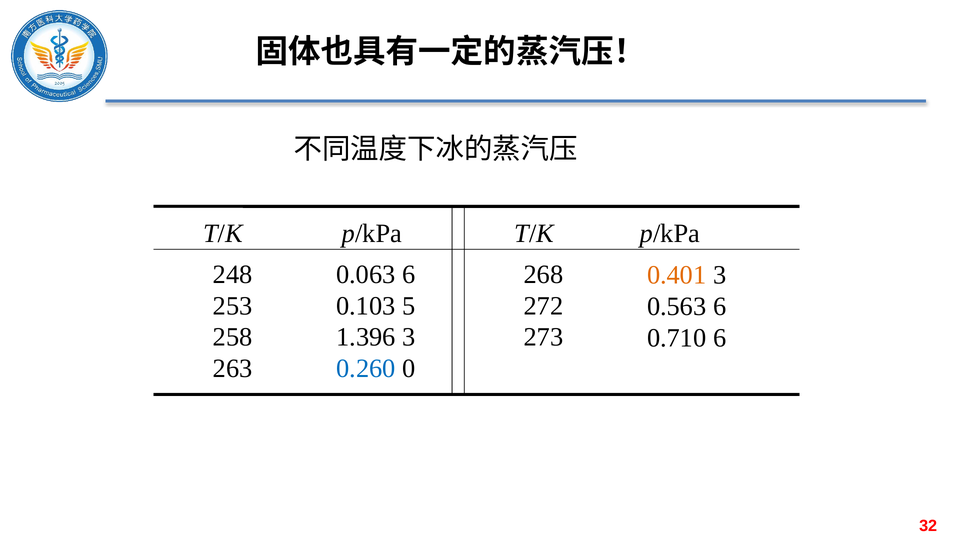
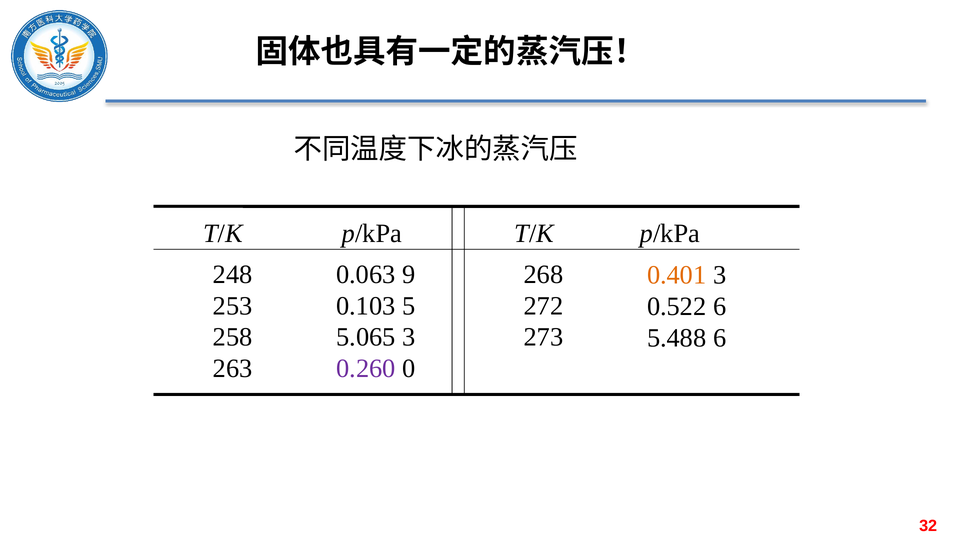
0.063 6: 6 -> 9
0.563: 0.563 -> 0.522
1.396: 1.396 -> 5.065
0.710: 0.710 -> 5.488
0.260 colour: blue -> purple
